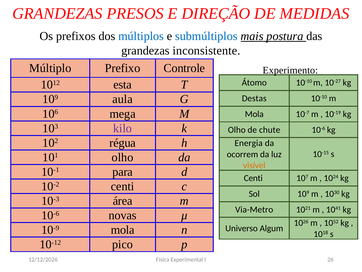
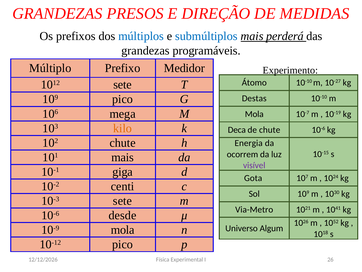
postura: postura -> perderá
inconsistente: inconsistente -> programáveis
Controle: Controle -> Medidor
1012 esta: esta -> sete
109 aula: aula -> pico
kilo colour: purple -> orange
Olho at (237, 130): Olho -> Deca
102 régua: régua -> chute
101 olho: olho -> mais
visível colour: orange -> purple
para: para -> giga
Centi at (253, 178): Centi -> Gota
10-3 área: área -> sete
novas: novas -> desde
